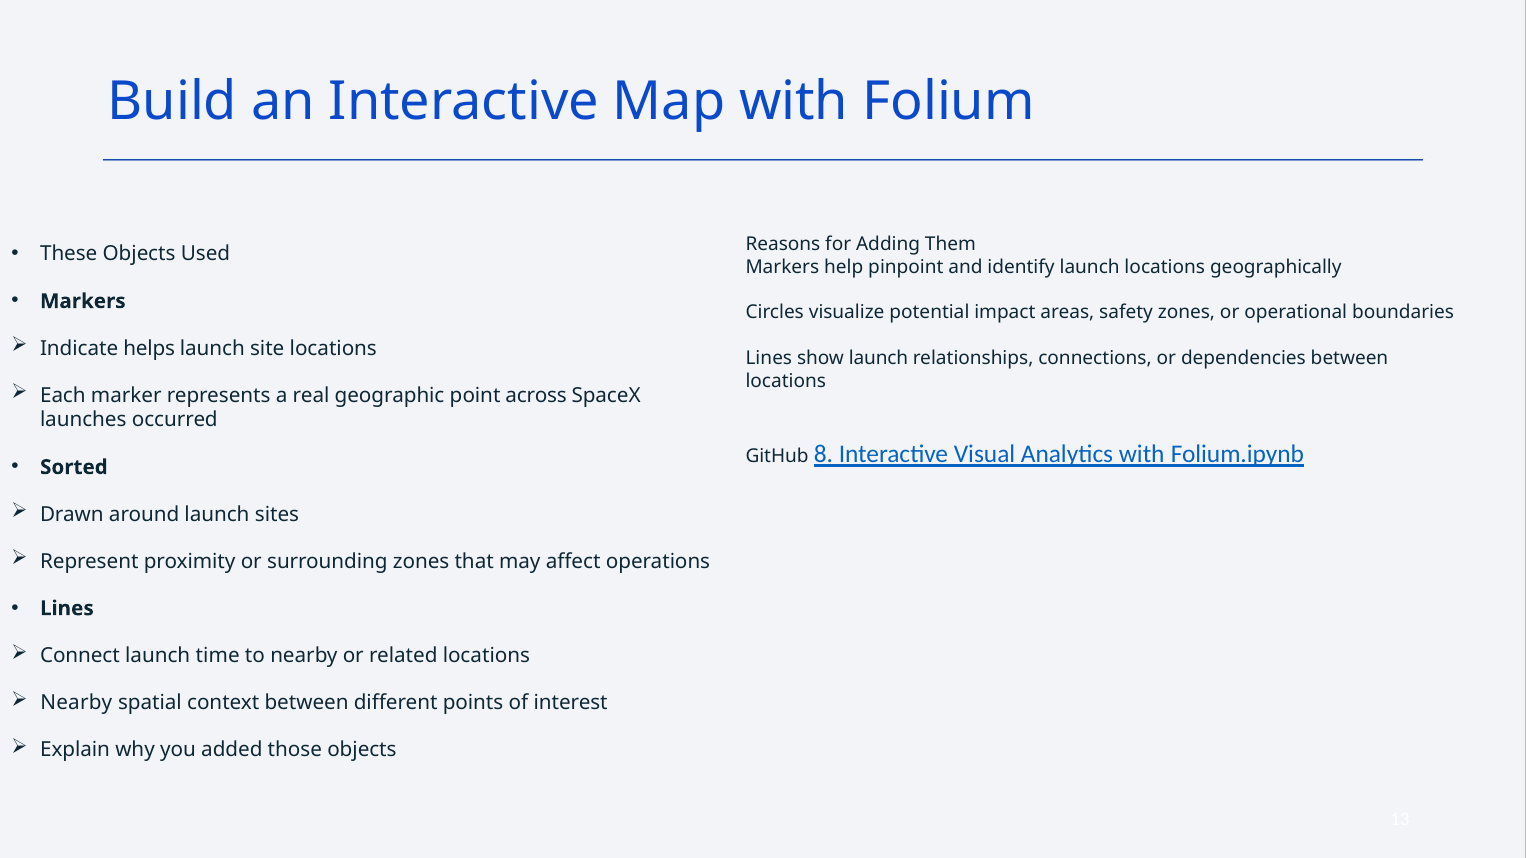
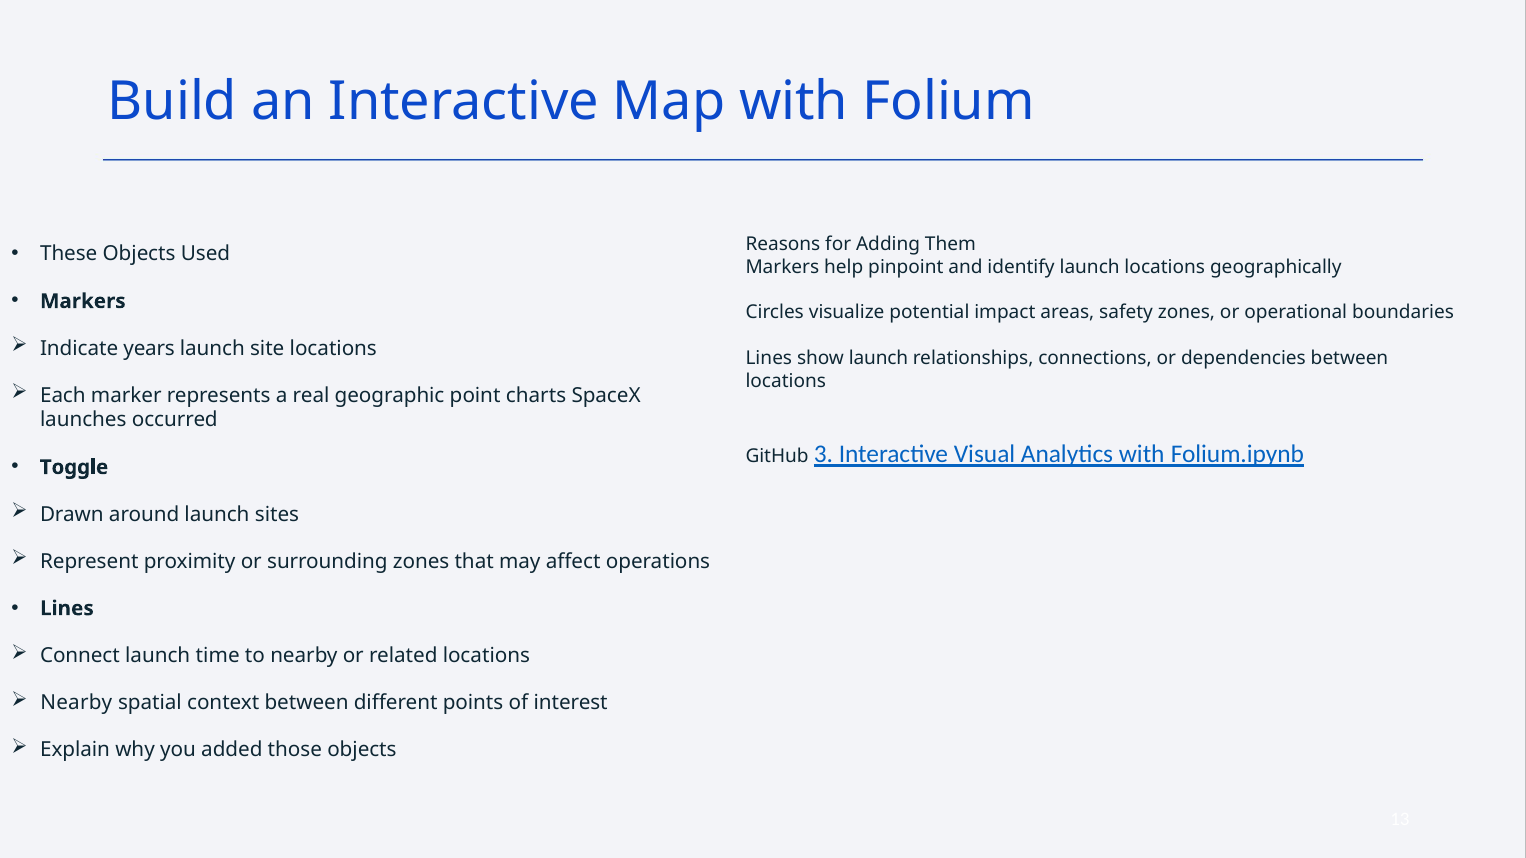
helps: helps -> years
across: across -> charts
8: 8 -> 3
Sorted: Sorted -> Toggle
